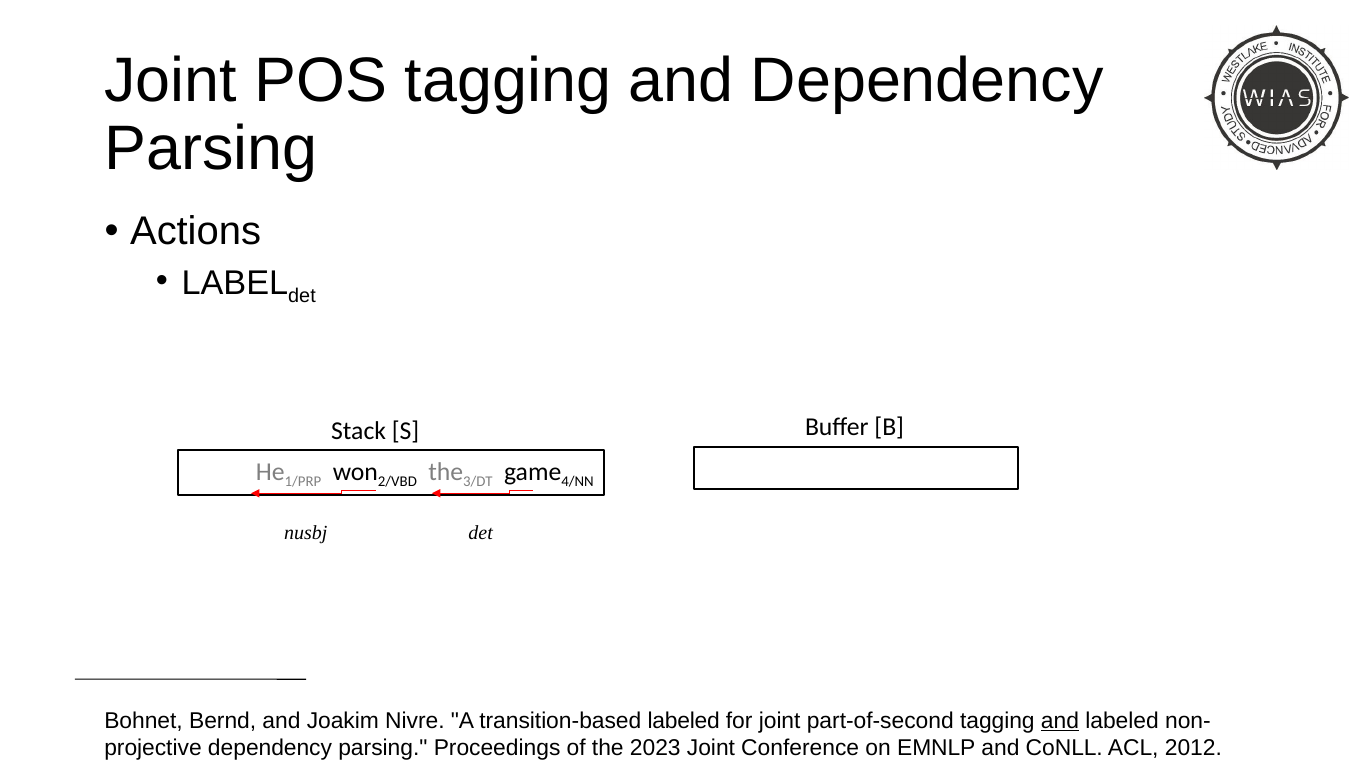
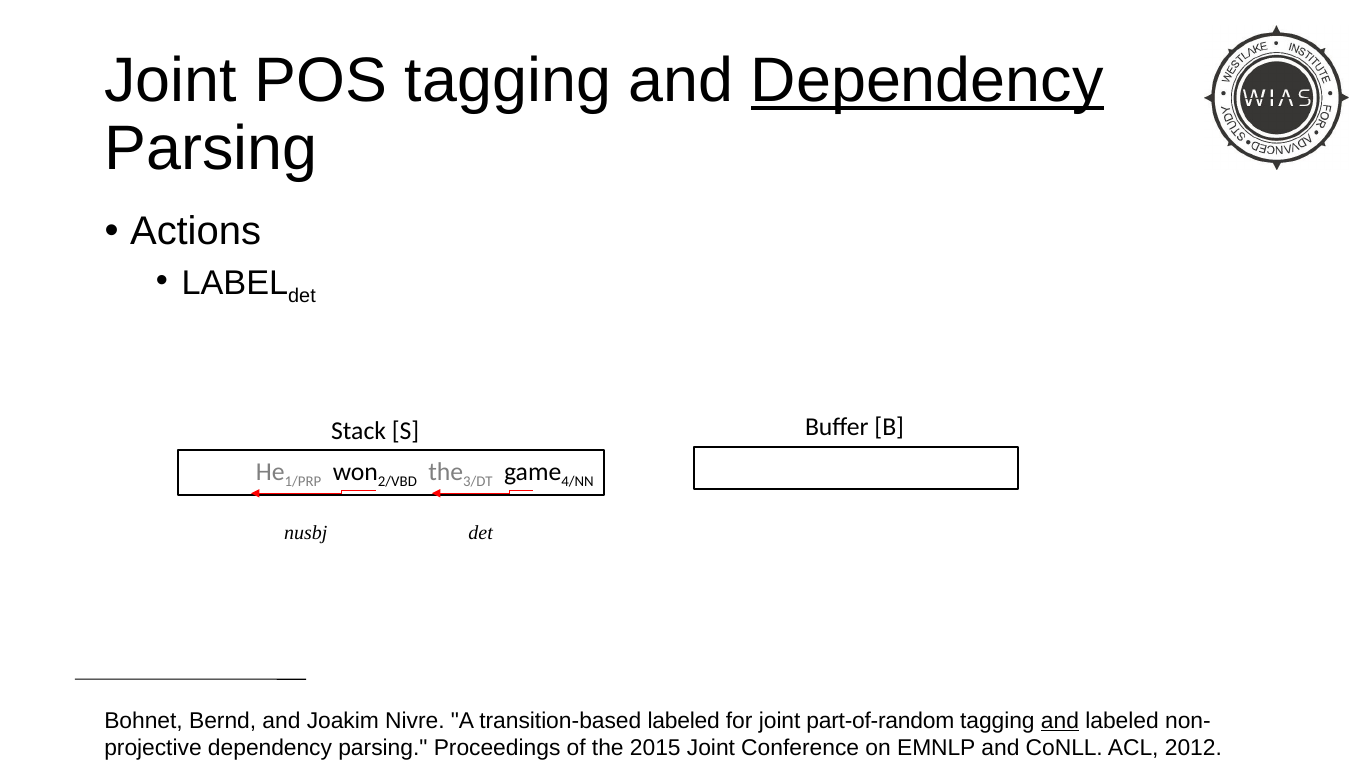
Dependency at (927, 81) underline: none -> present
part-of-second: part-of-second -> part-of-random
2023: 2023 -> 2015
